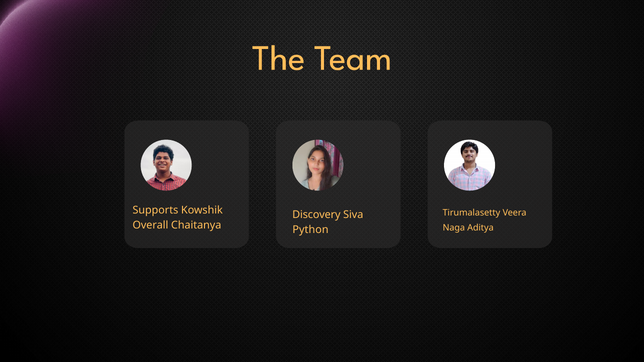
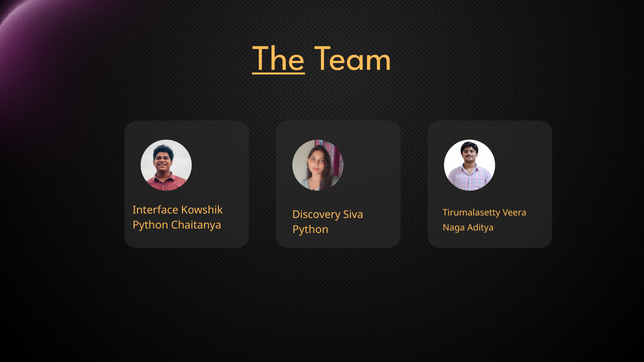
The underline: none -> present
Supports: Supports -> Interface
Overall at (150, 226): Overall -> Python
